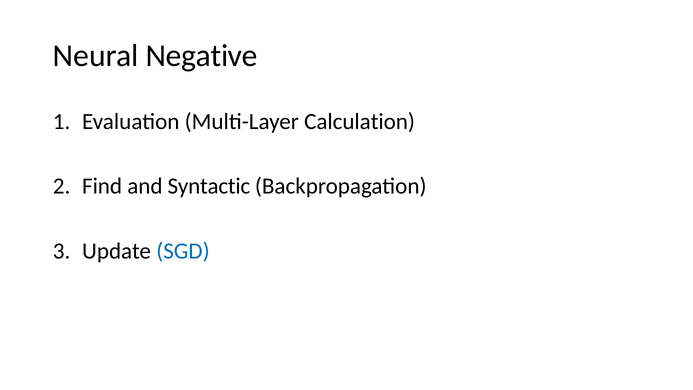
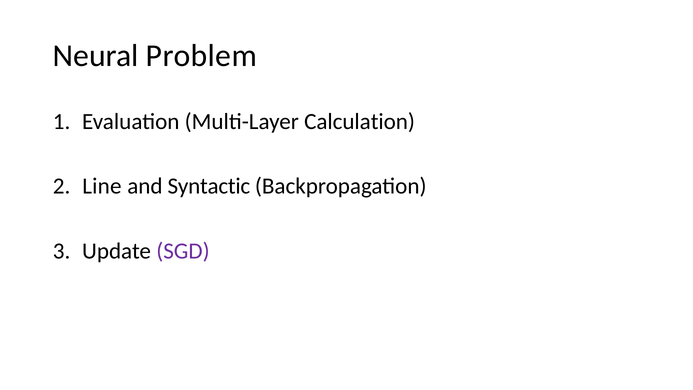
Negative: Negative -> Problem
Find: Find -> Line
SGD colour: blue -> purple
